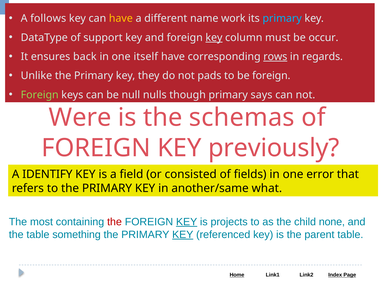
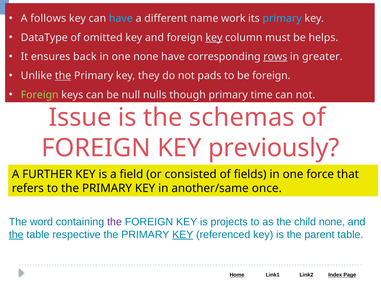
have at (121, 18) colour: yellow -> light blue
support: support -> omitted
occur: occur -> helps
one itself: itself -> none
regards: regards -> greater
the at (63, 76) underline: none -> present
says: says -> time
Were: Were -> Issue
IDENTIFY: IDENTIFY -> FURTHER
error: error -> force
what: what -> once
most: most -> word
the at (114, 222) colour: red -> purple
KEY at (187, 222) underline: present -> none
the at (16, 234) underline: none -> present
something: something -> respective
